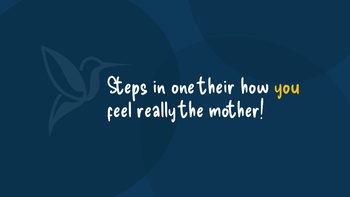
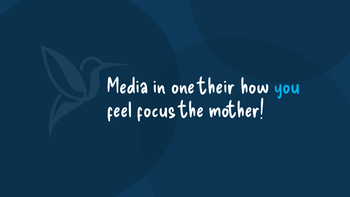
Steps: Steps -> Media
you colour: yellow -> light blue
really: really -> focus
